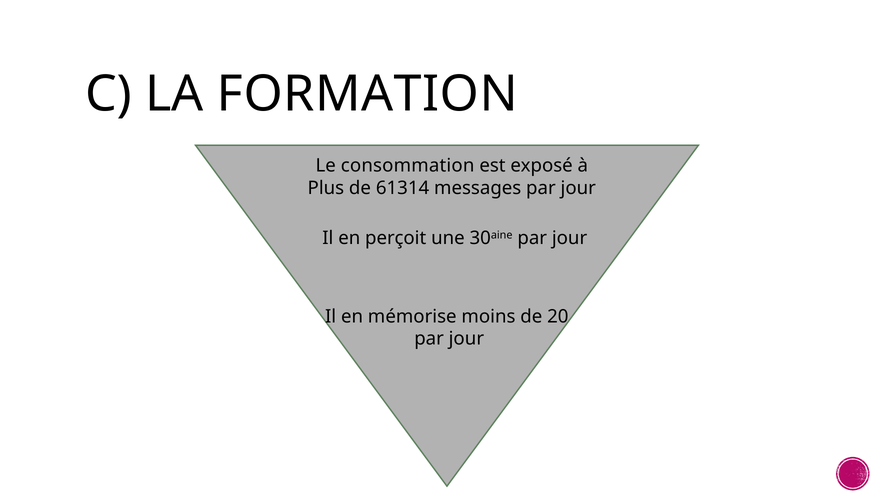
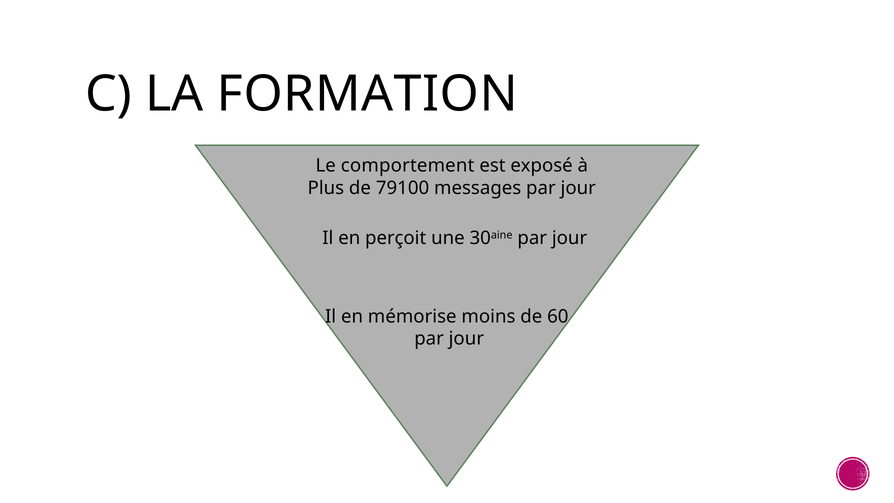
consommation: consommation -> comportement
61314: 61314 -> 79100
20: 20 -> 60
